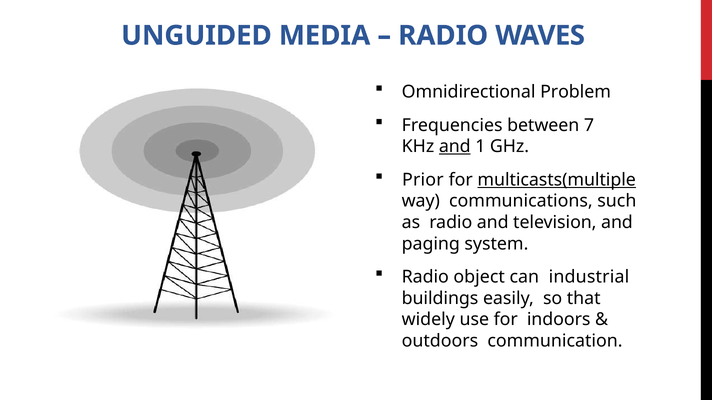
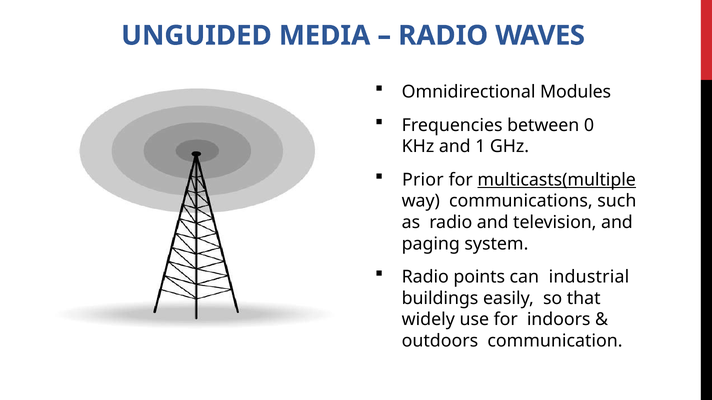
Problem: Problem -> Modules
7: 7 -> 0
and at (455, 147) underline: present -> none
object: object -> points
